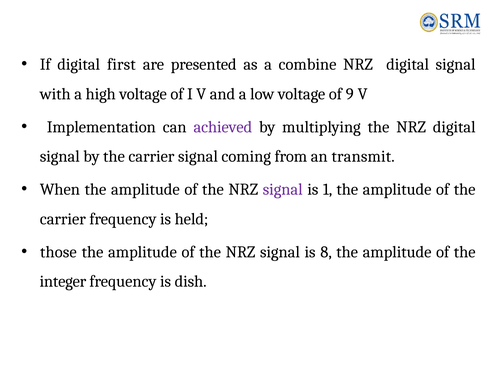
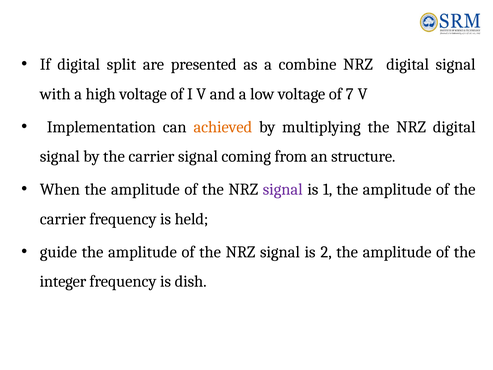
first: first -> split
9: 9 -> 7
achieved colour: purple -> orange
transmit: transmit -> structure
those: those -> guide
8: 8 -> 2
